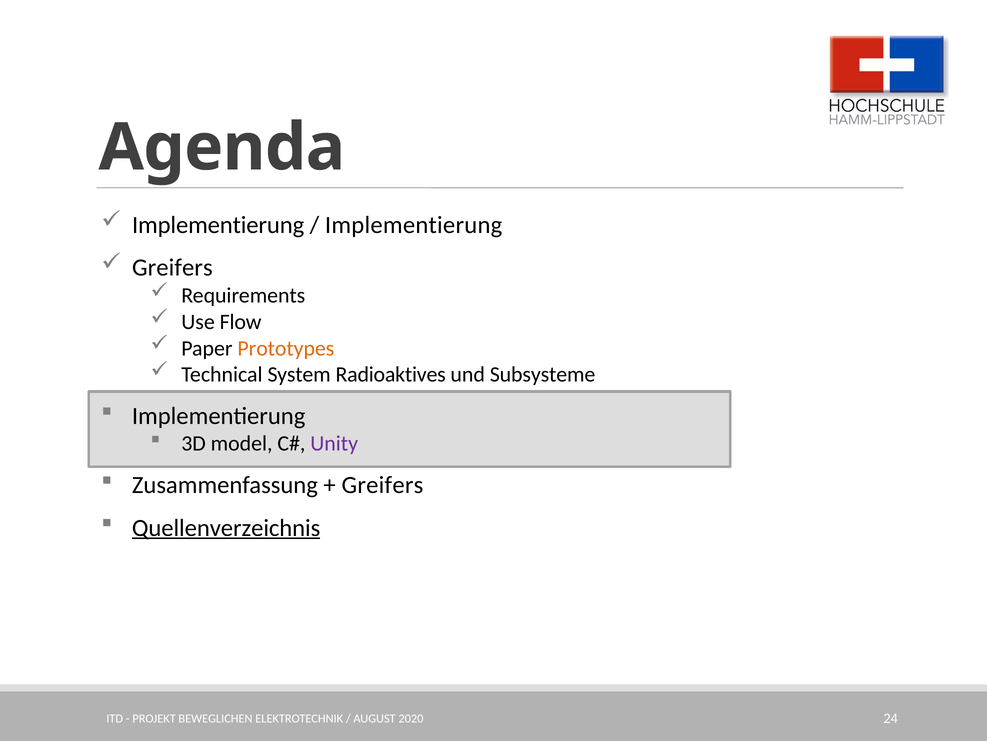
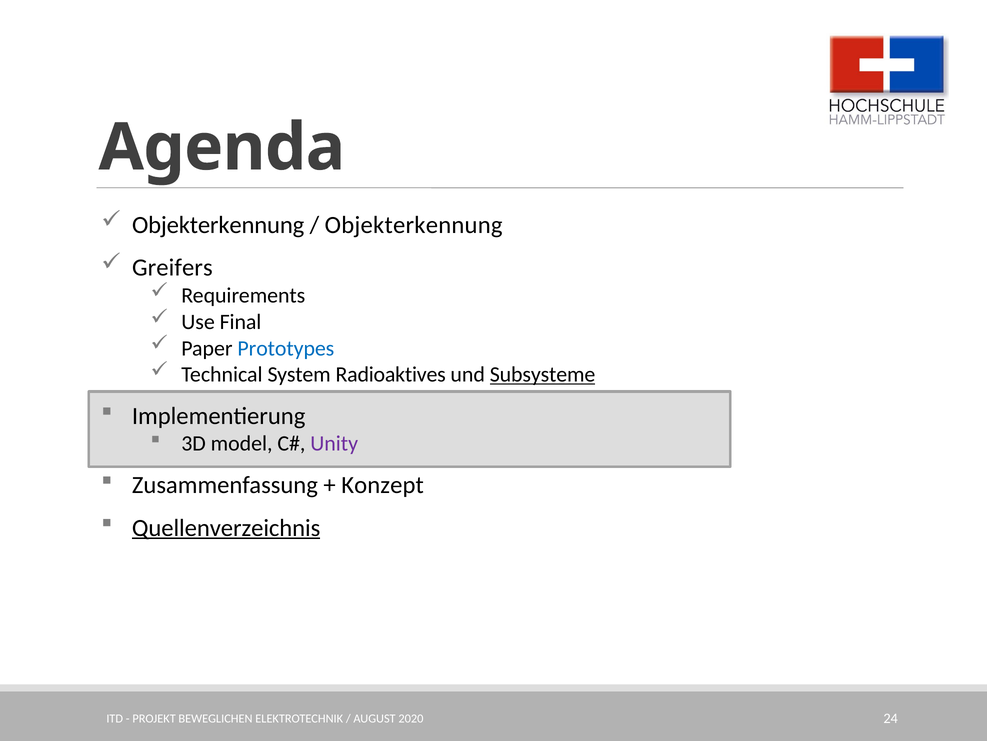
Implementierung at (218, 225): Implementierung -> Objekterkennung
Implementierung at (414, 225): Implementierung -> Objekterkennung
Flow: Flow -> Final
Prototypes colour: orange -> blue
Subsysteme underline: none -> present
Greifers at (382, 485): Greifers -> Konzept
